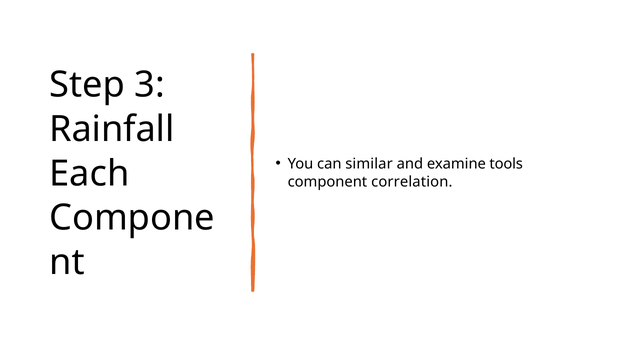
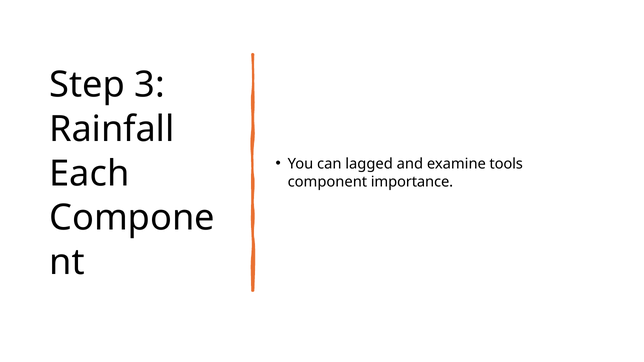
similar: similar -> lagged
correlation: correlation -> importance
